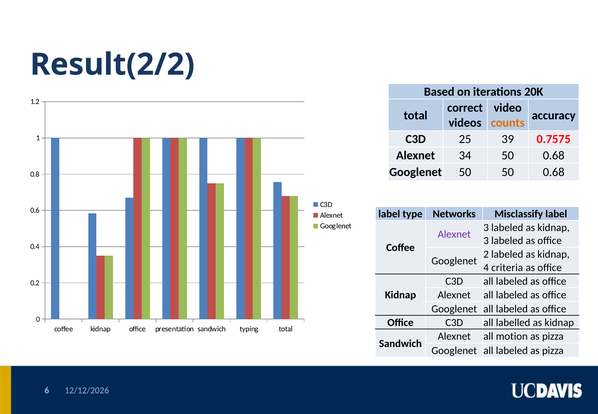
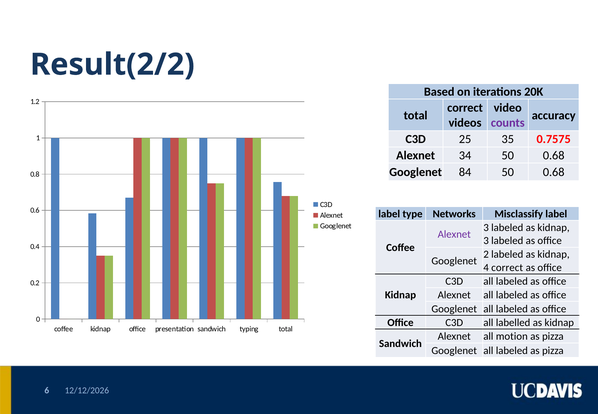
counts colour: orange -> purple
39: 39 -> 35
Googlenet 50: 50 -> 84
4 criteria: criteria -> correct
